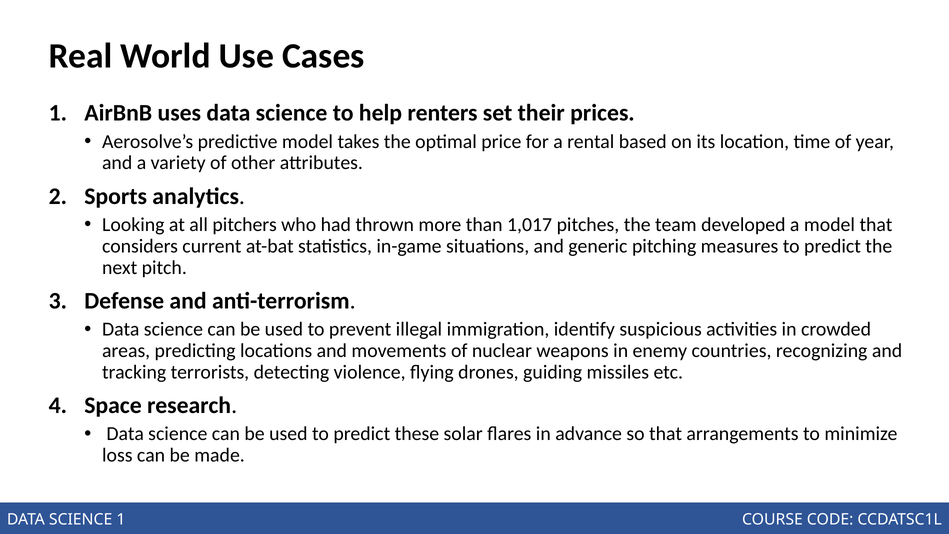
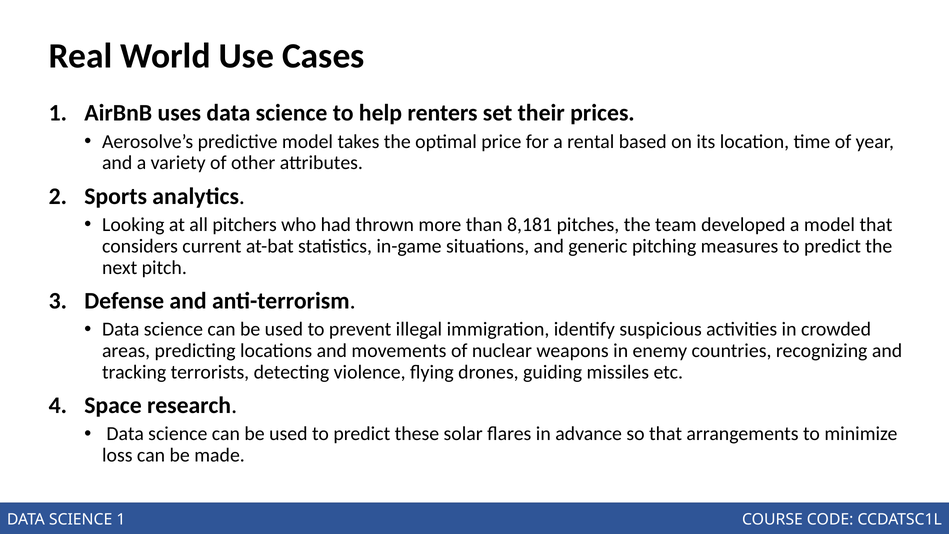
1,017: 1,017 -> 8,181
